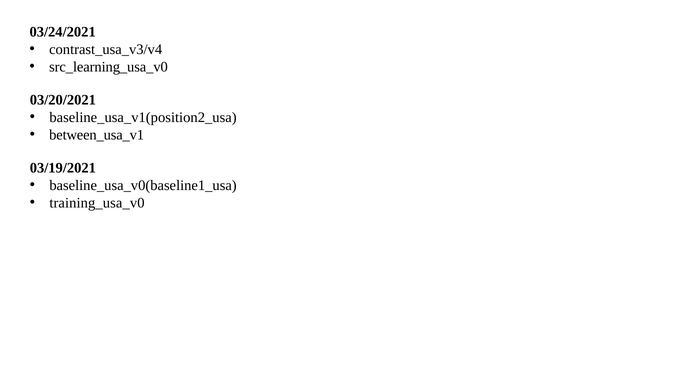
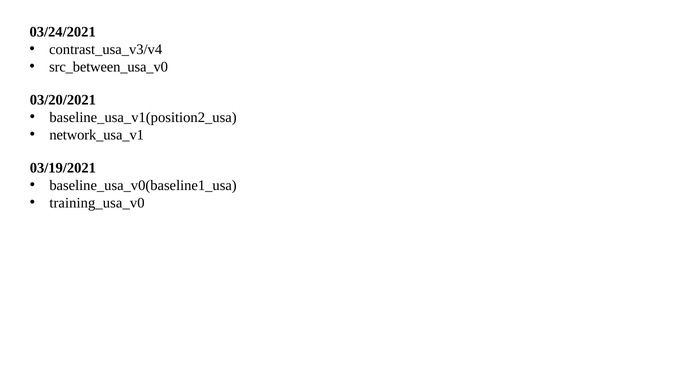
src_learning_usa_v0: src_learning_usa_v0 -> src_between_usa_v0
between_usa_v1: between_usa_v1 -> network_usa_v1
